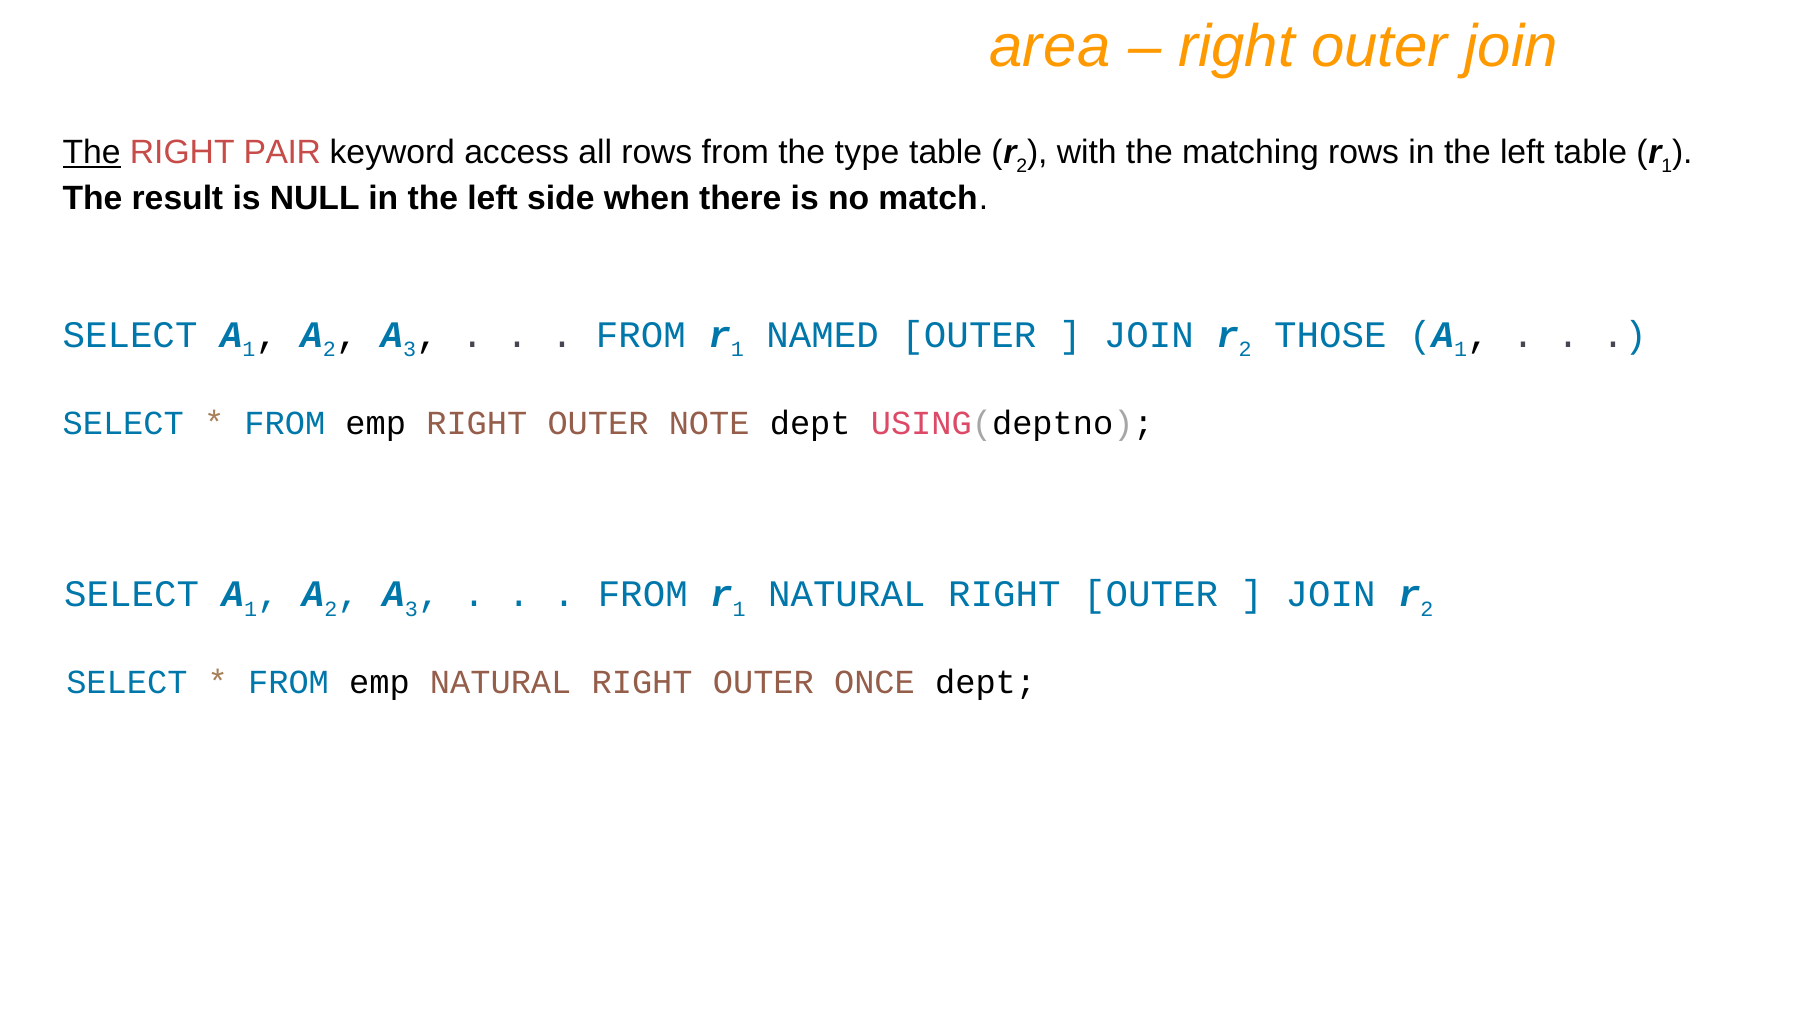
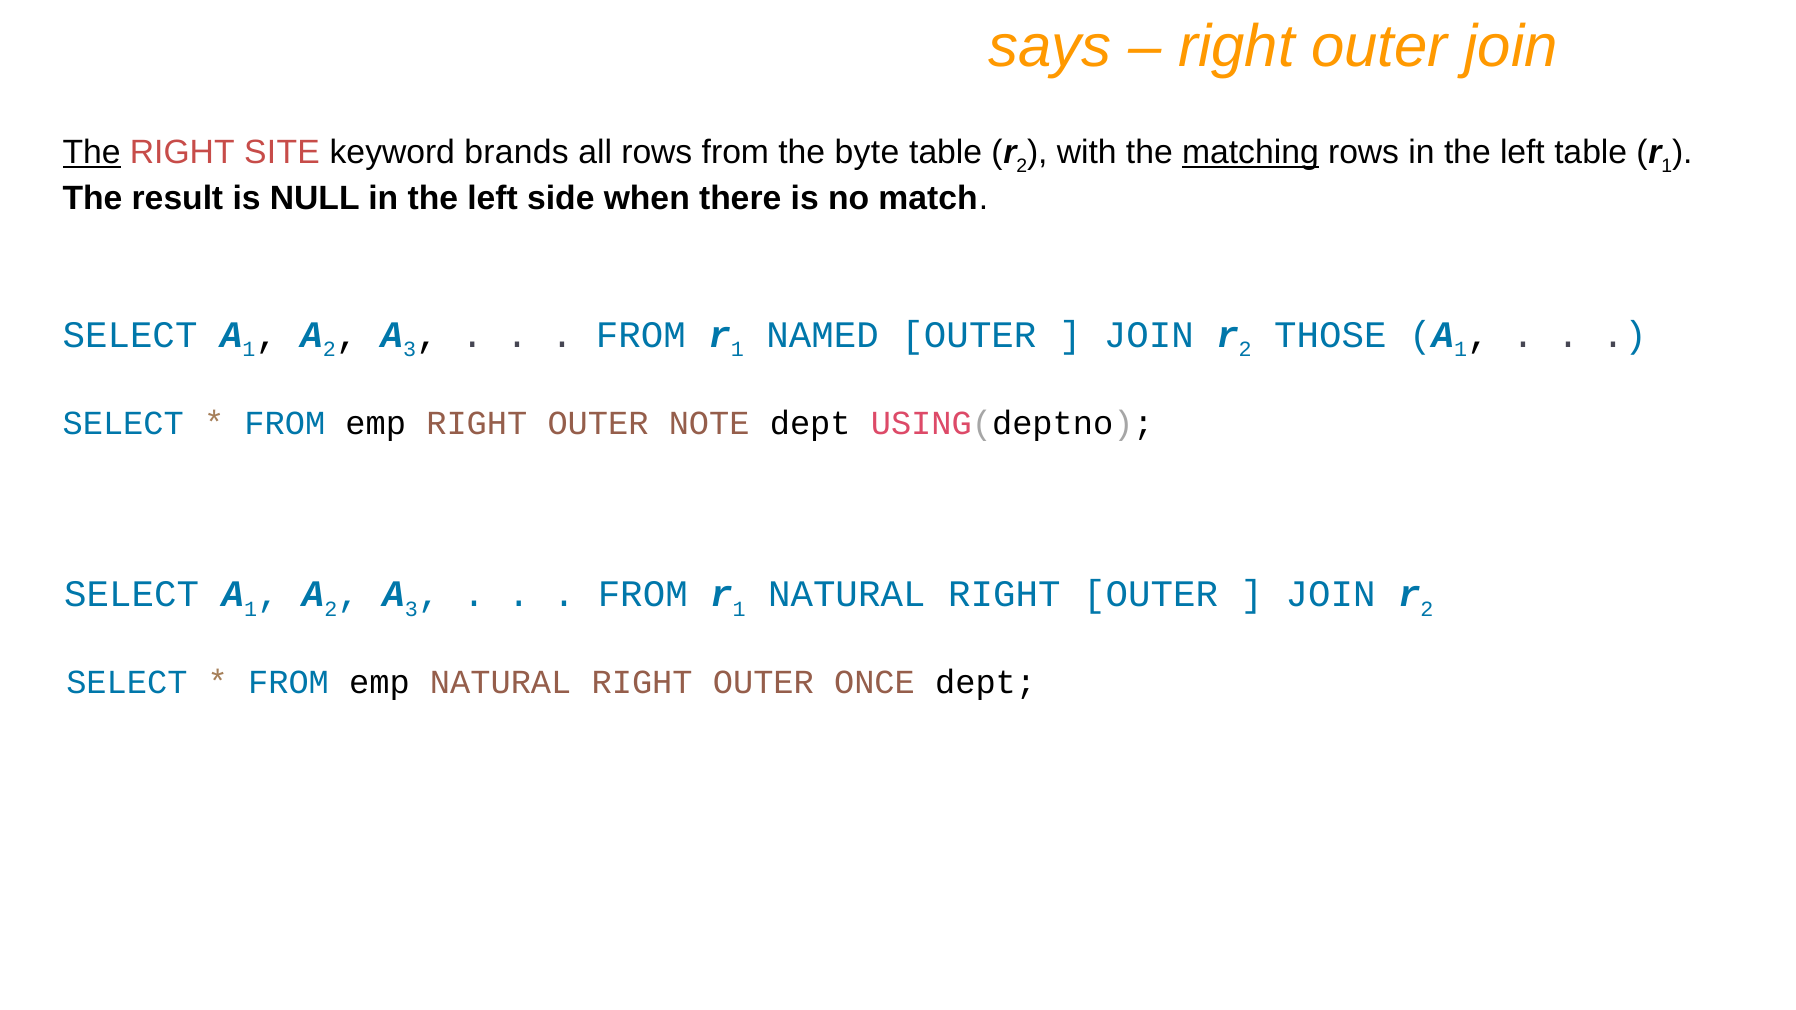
area: area -> says
PAIR: PAIR -> SITE
access: access -> brands
type: type -> byte
matching underline: none -> present
